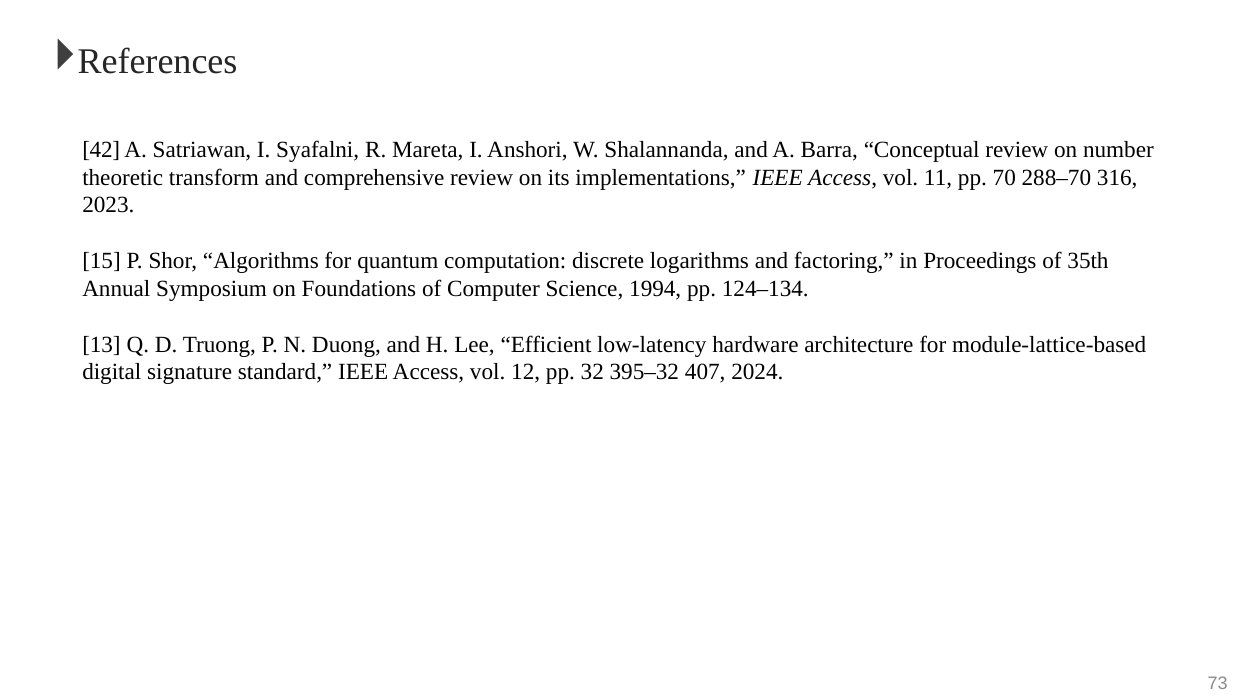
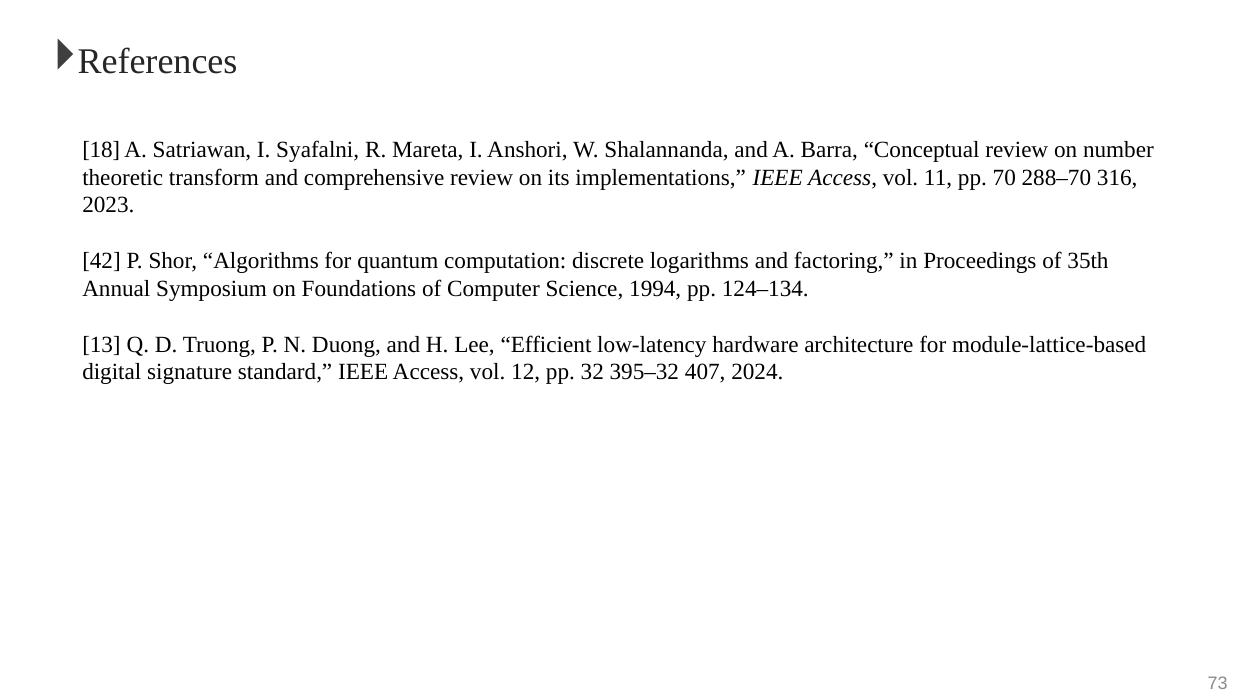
42: 42 -> 18
15: 15 -> 42
